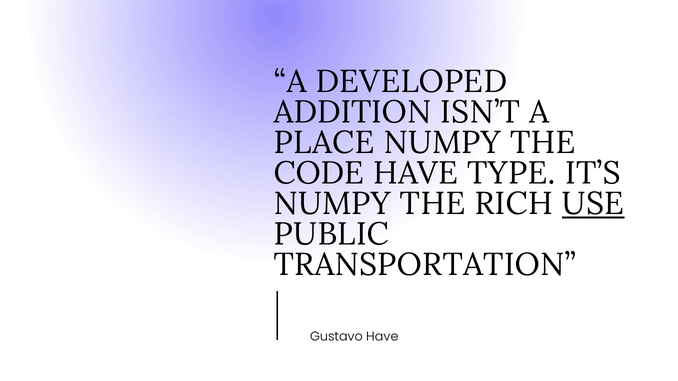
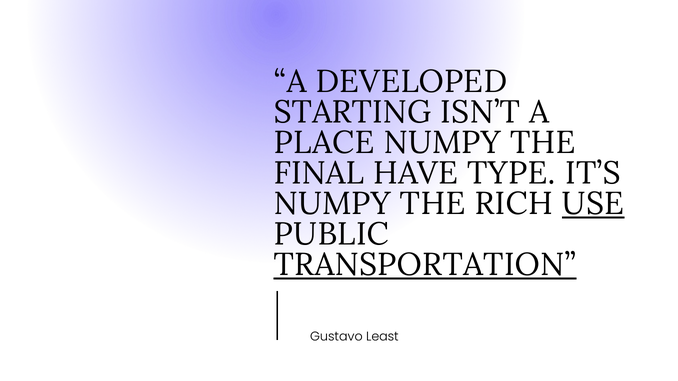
ADDITION: ADDITION -> STARTING
CODE: CODE -> FINAL
TRANSPORTATION underline: none -> present
Gustavo Have: Have -> Least
